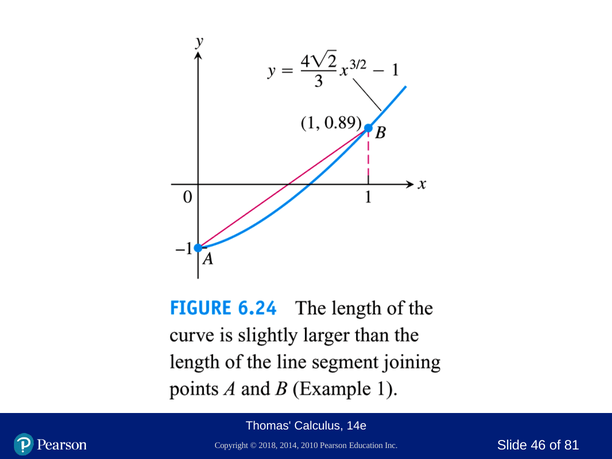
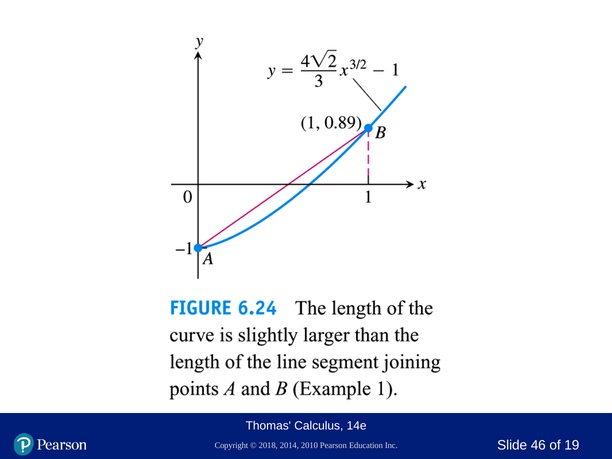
81: 81 -> 19
